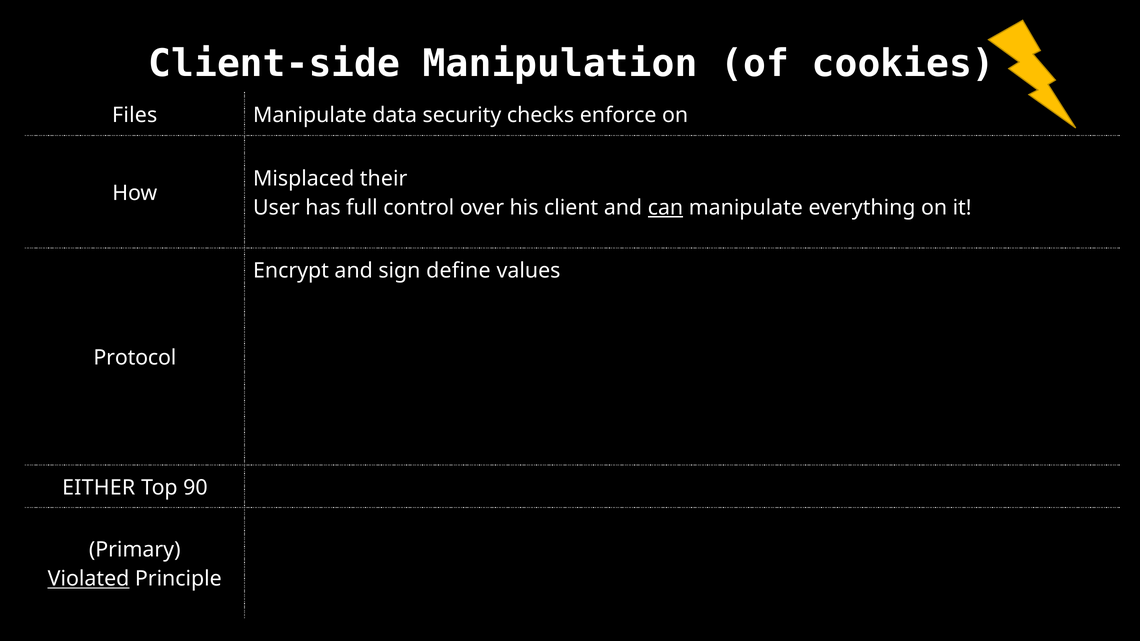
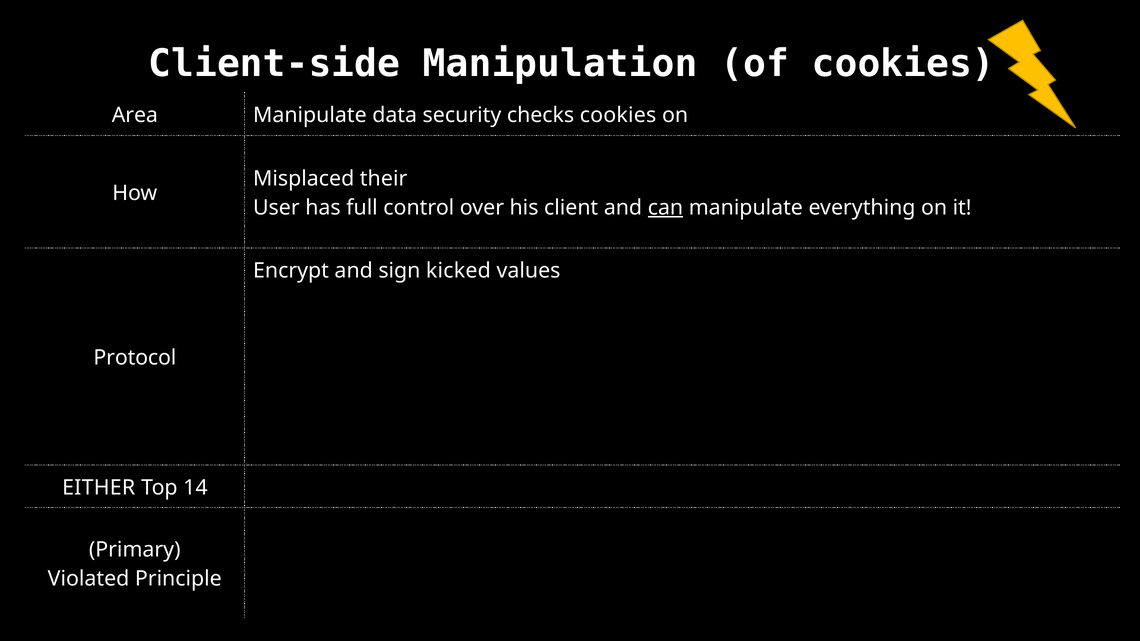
Files: Files -> Area
checks enforce: enforce -> cookies
define: define -> kicked
90: 90 -> 14
Violated underline: present -> none
